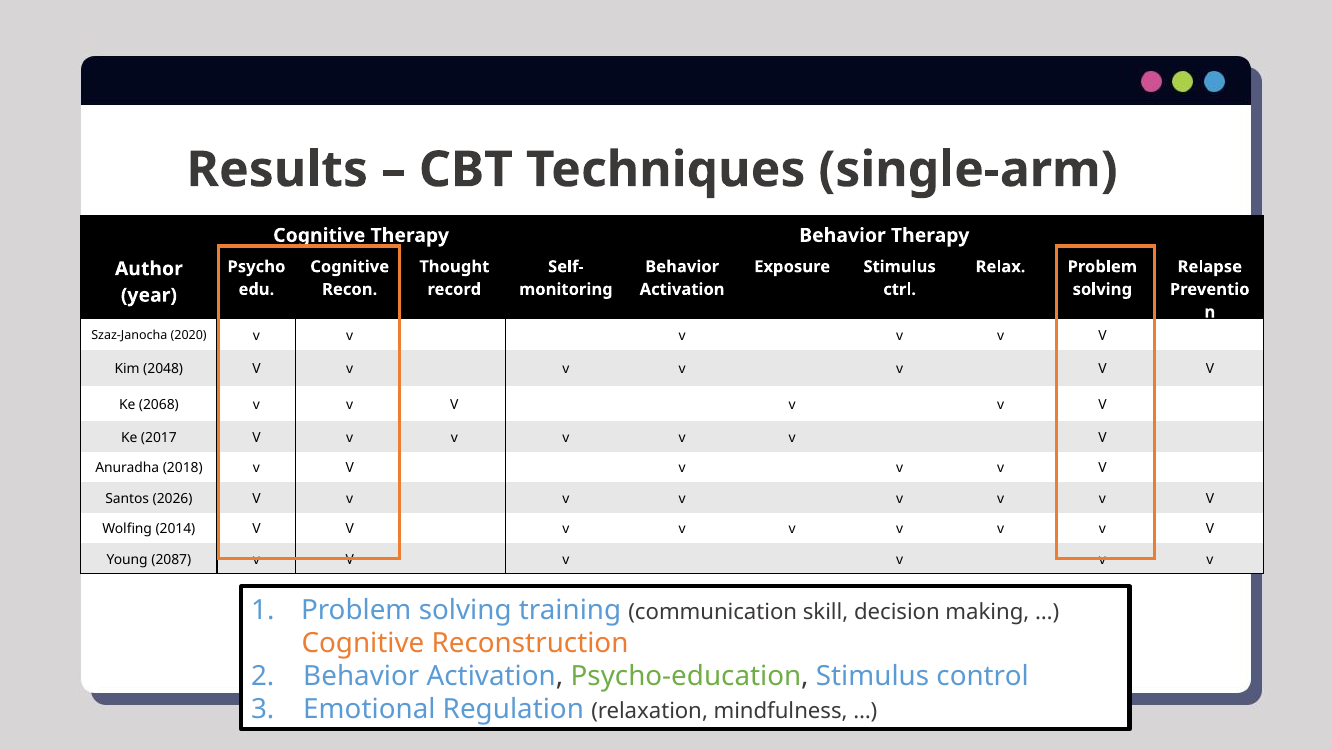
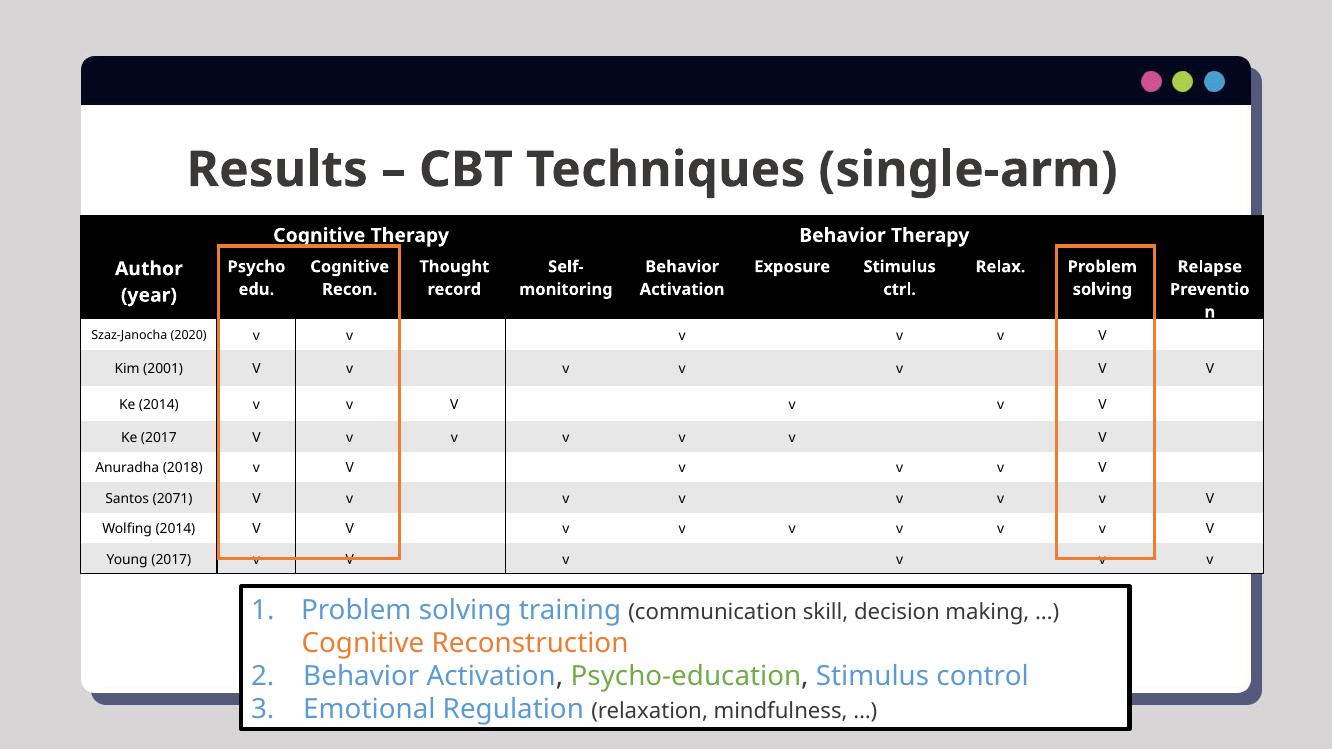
2048: 2048 -> 2001
Ke 2068: 2068 -> 2014
2026: 2026 -> 2071
Young 2087: 2087 -> 2017
